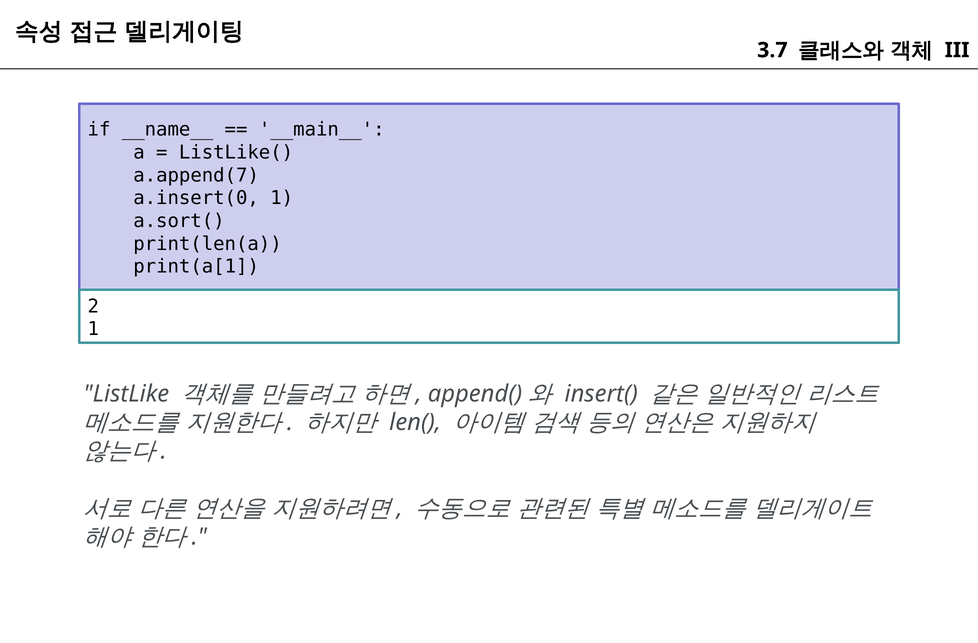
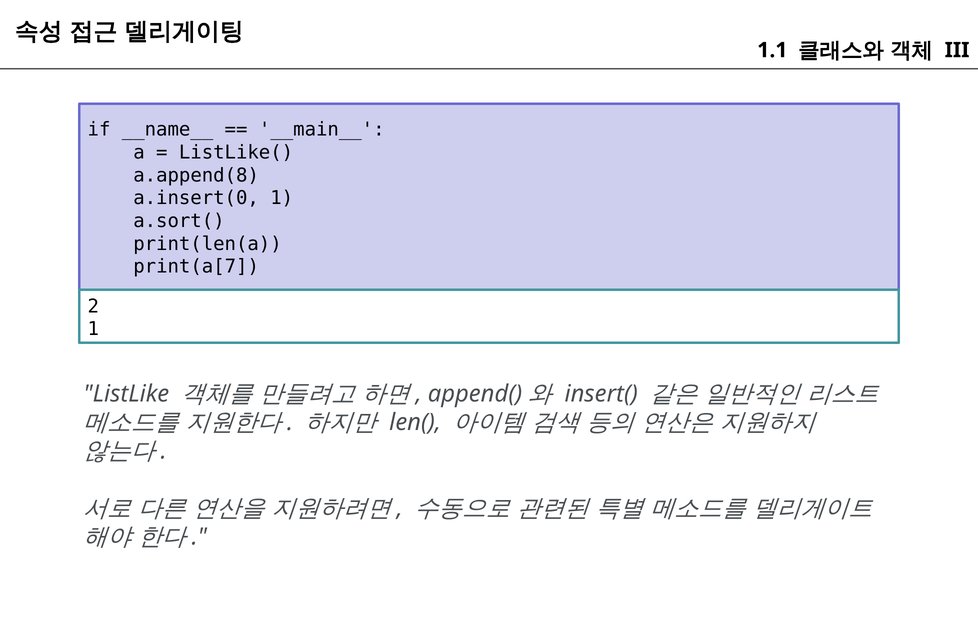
3.7: 3.7 -> 1.1
a.append(7: a.append(7 -> a.append(8
print(a[1: print(a[1 -> print(a[7
